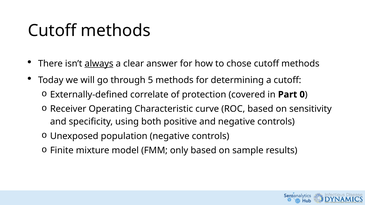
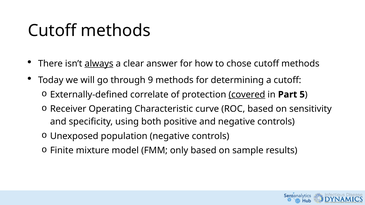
5: 5 -> 9
covered underline: none -> present
0: 0 -> 5
